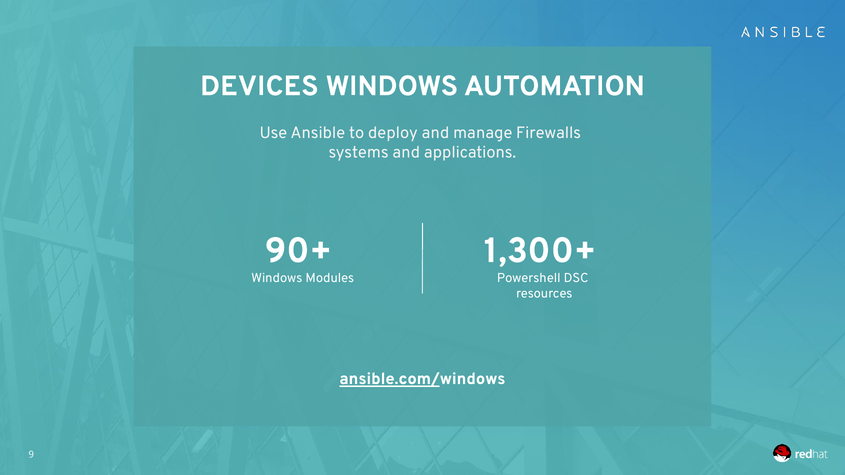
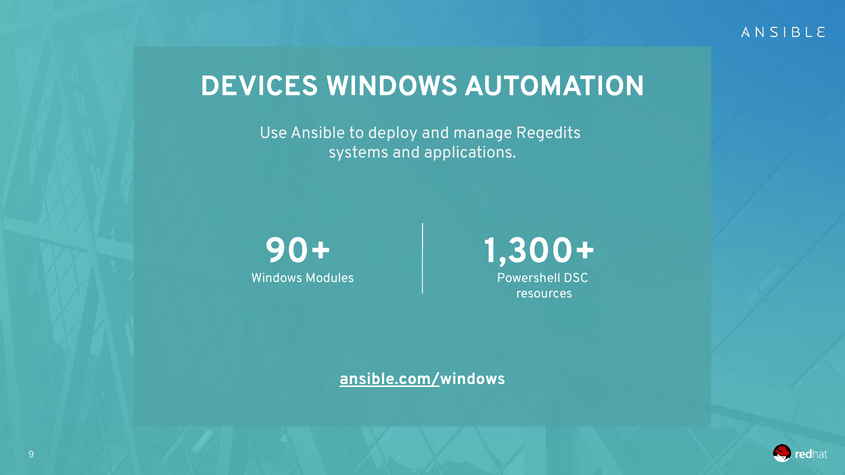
Firewalls: Firewalls -> Regedits
